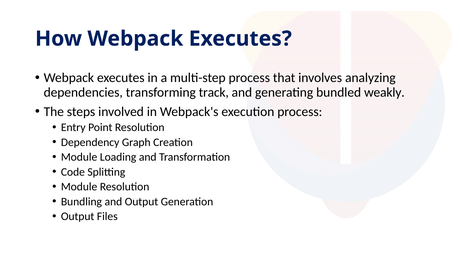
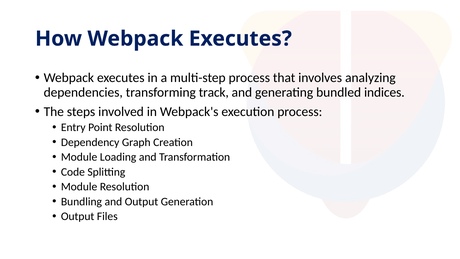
weakly: weakly -> indices
